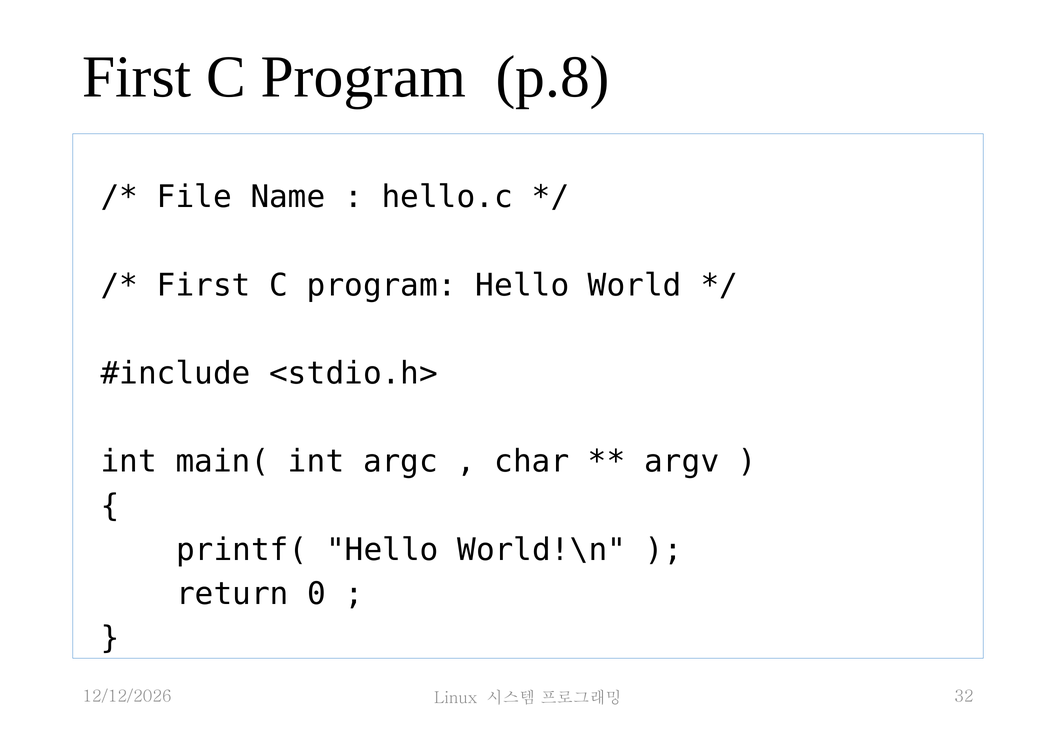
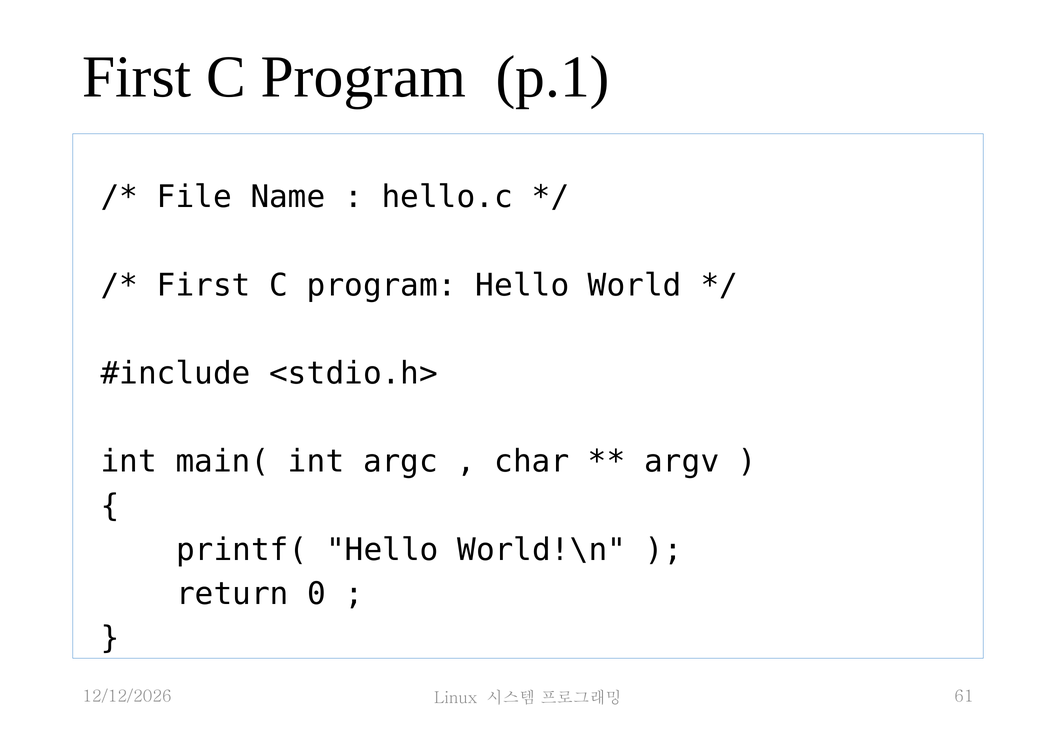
p.8: p.8 -> p.1
32: 32 -> 61
